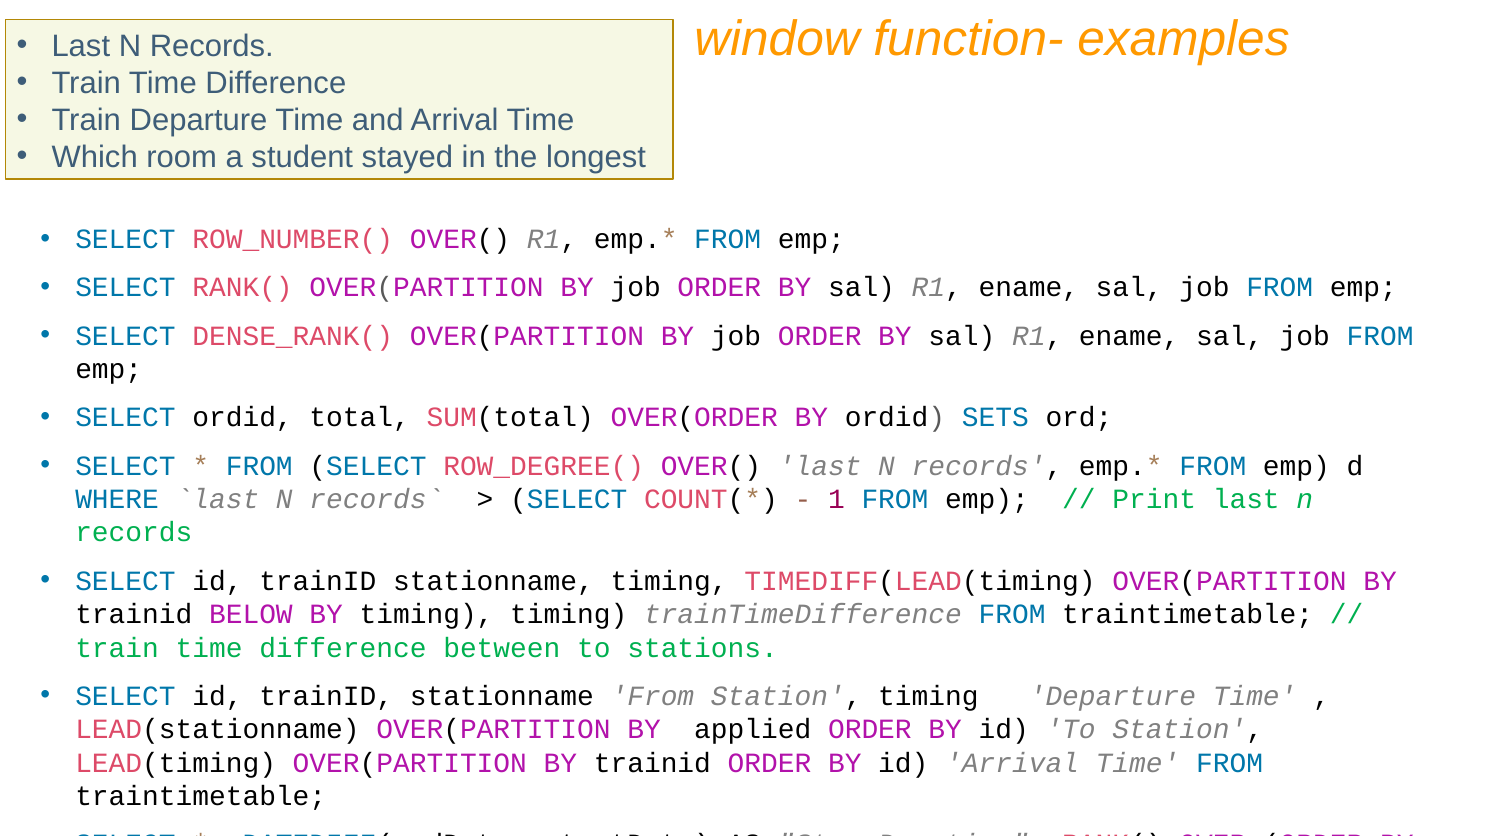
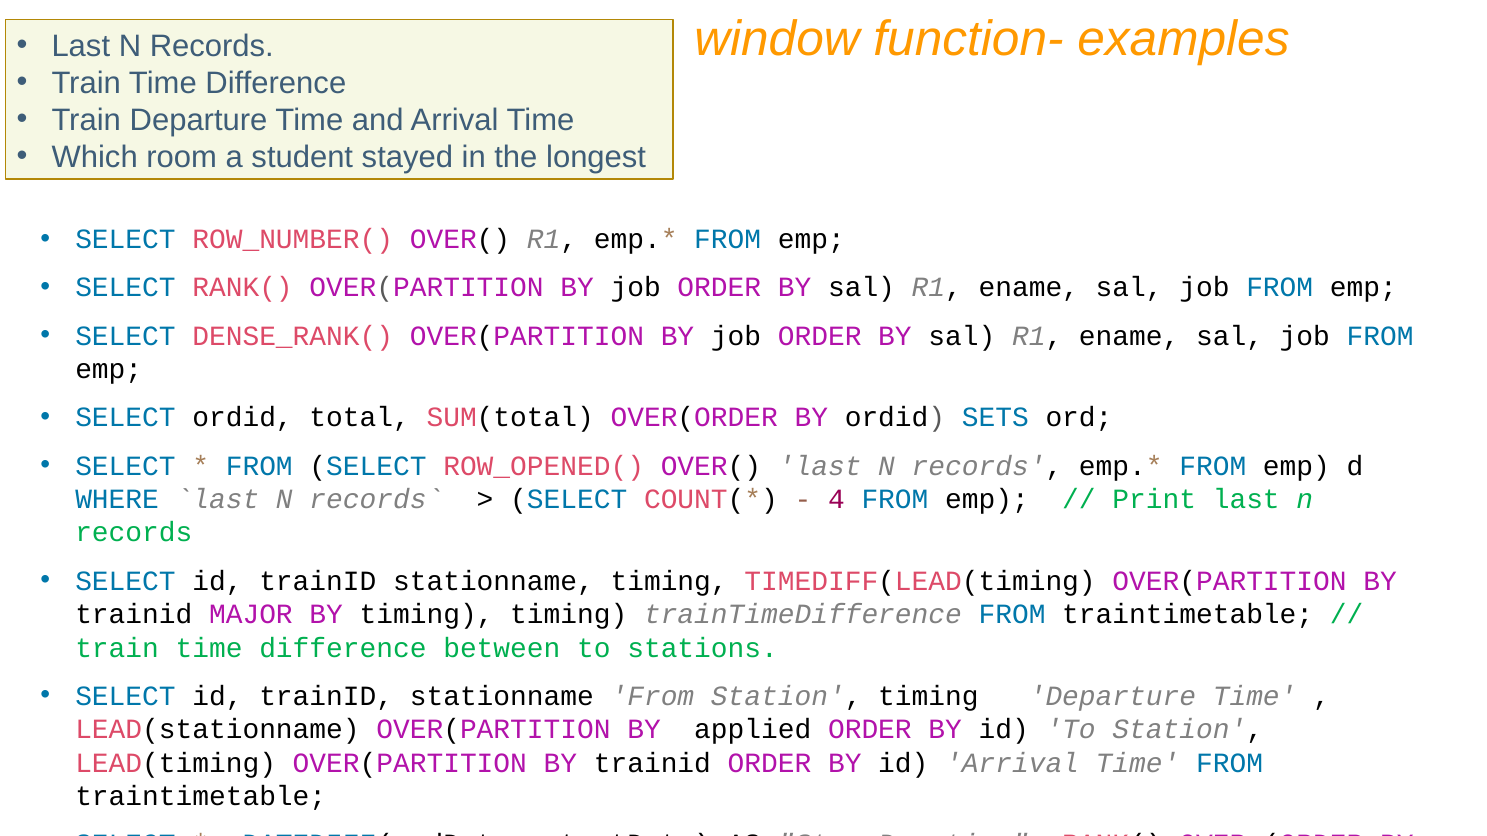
ROW_DEGREE(: ROW_DEGREE( -> ROW_OPENED(
1: 1 -> 4
BELOW: BELOW -> MAJOR
